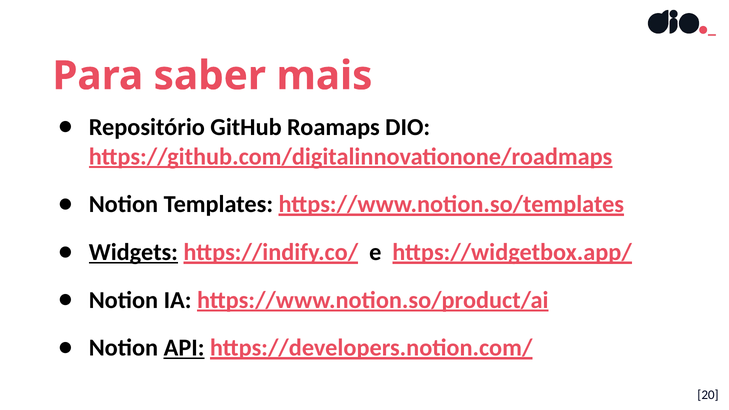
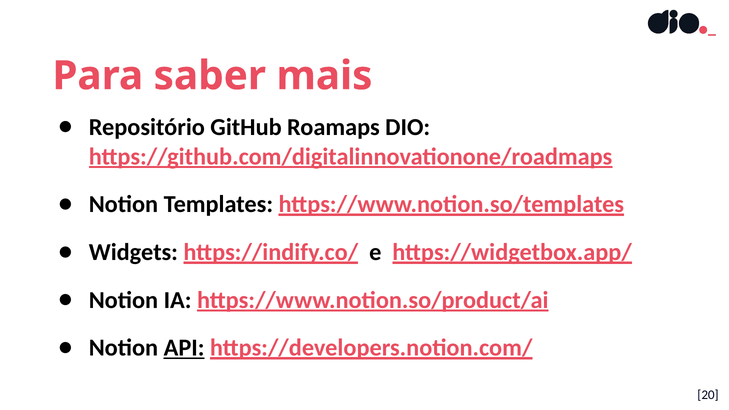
Widgets underline: present -> none
